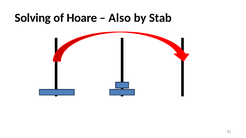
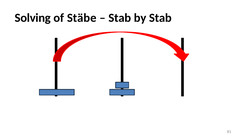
Hoare: Hoare -> Stäbe
Also at (120, 18): Also -> Stab
